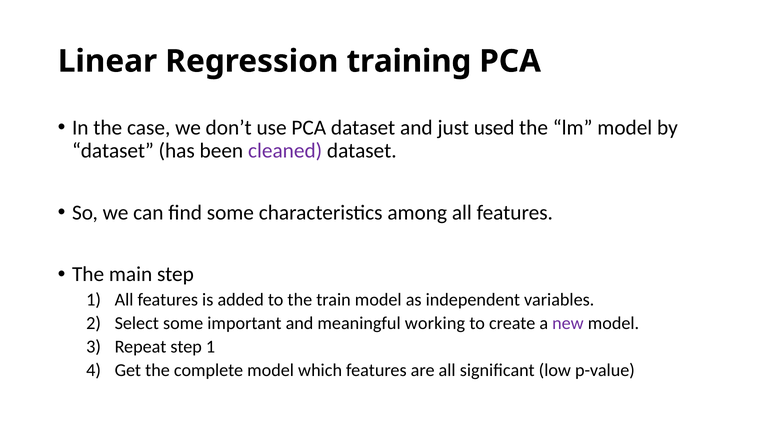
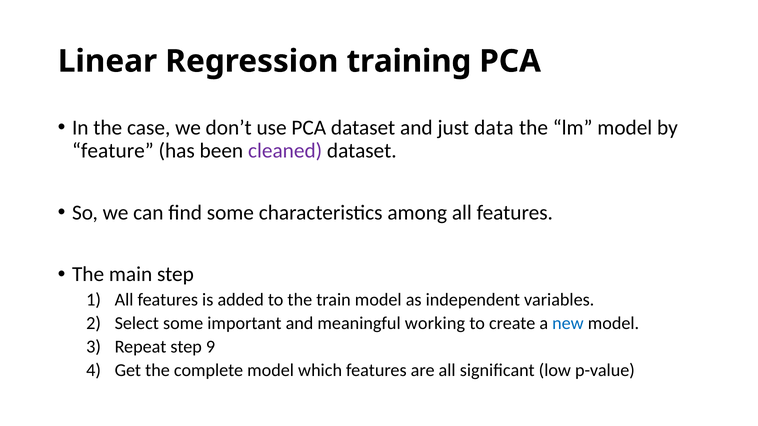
used: used -> data
dataset at (113, 151): dataset -> feature
new colour: purple -> blue
Repeat step 1: 1 -> 9
